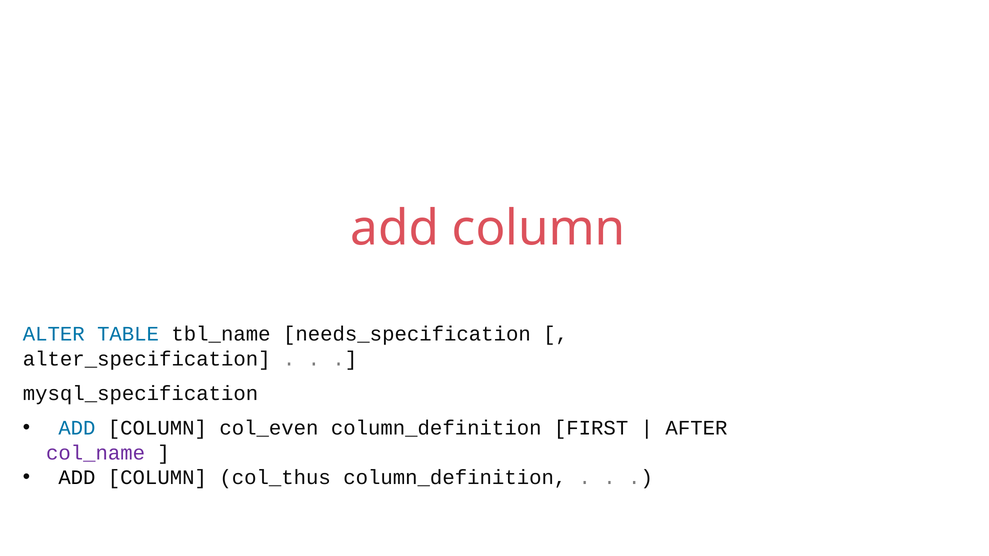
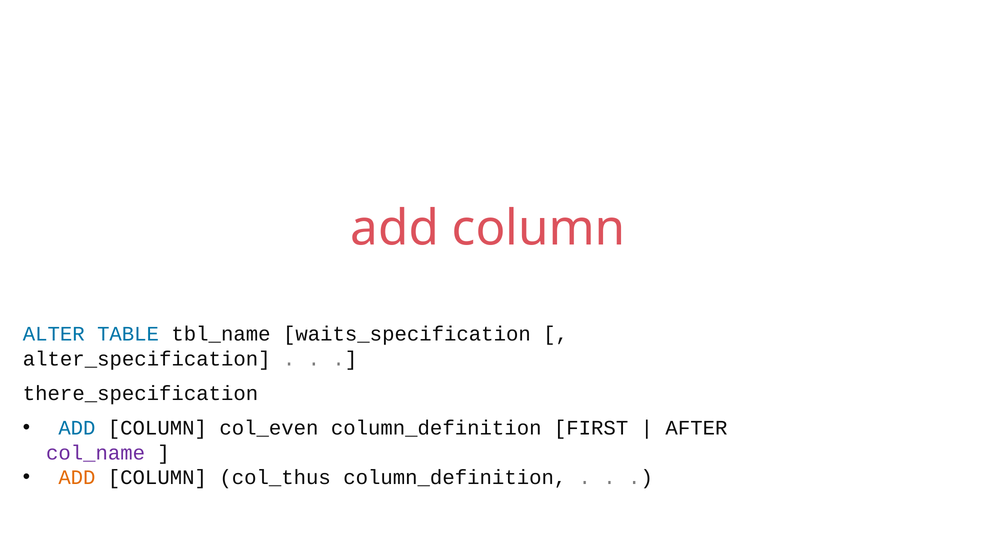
needs_specification: needs_specification -> waits_specification
mysql_specification: mysql_specification -> there_specification
ADD at (77, 478) colour: black -> orange
